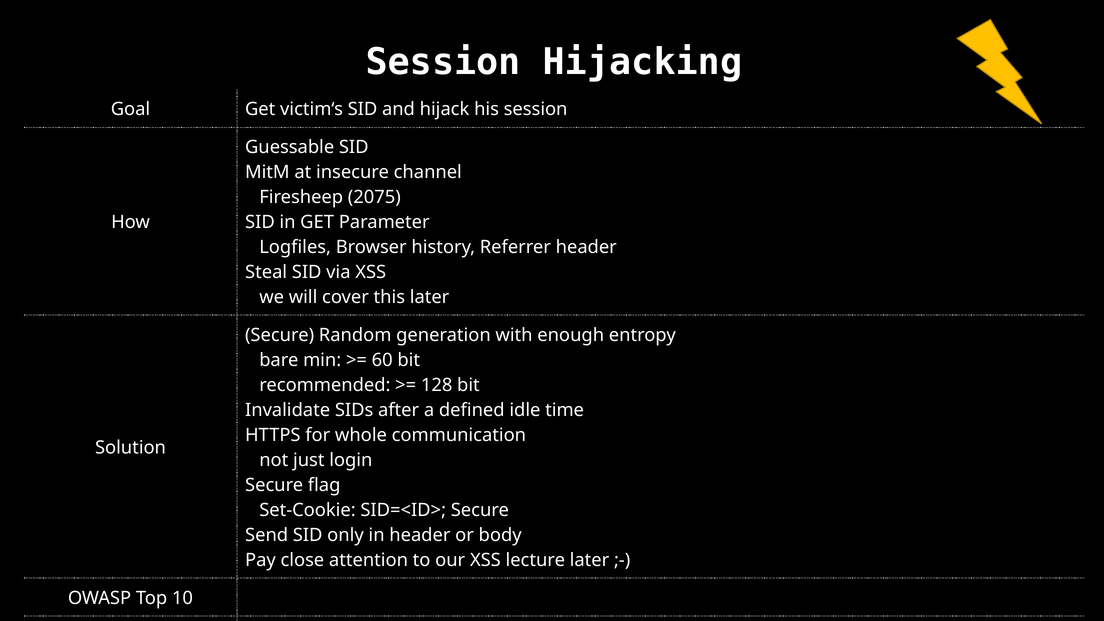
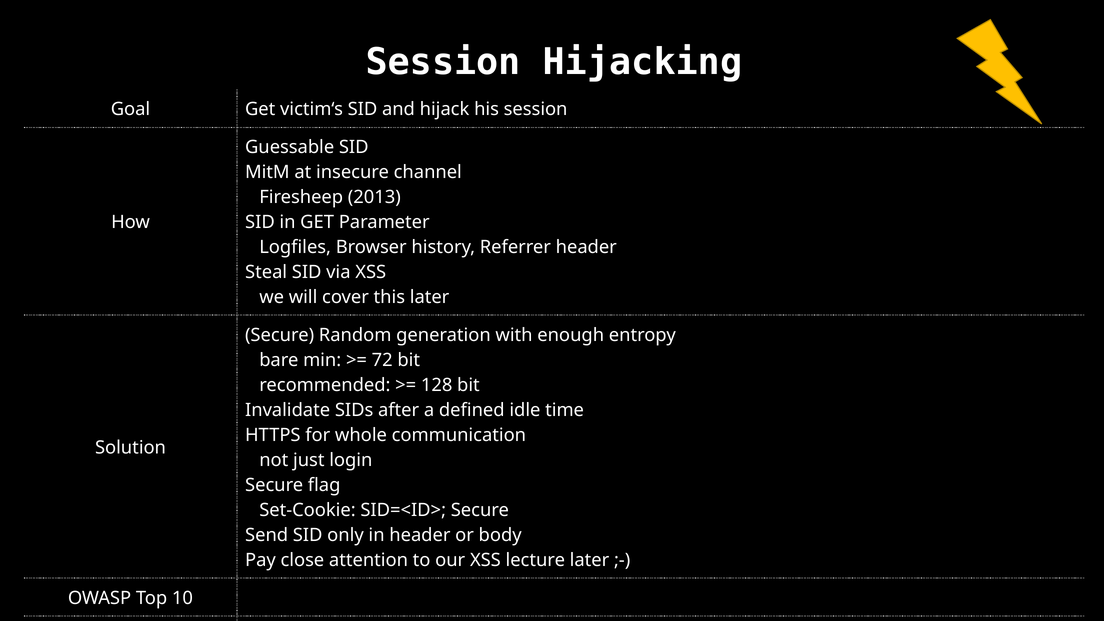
2075: 2075 -> 2013
60: 60 -> 72
